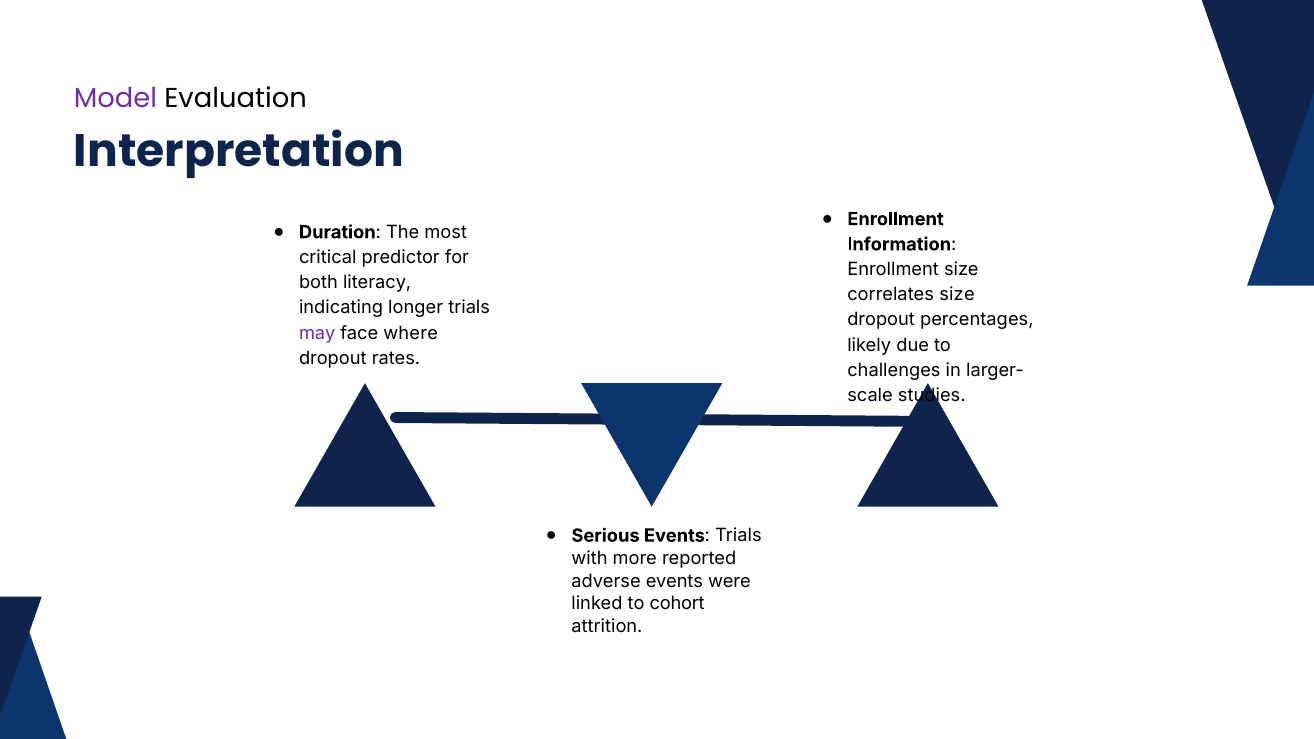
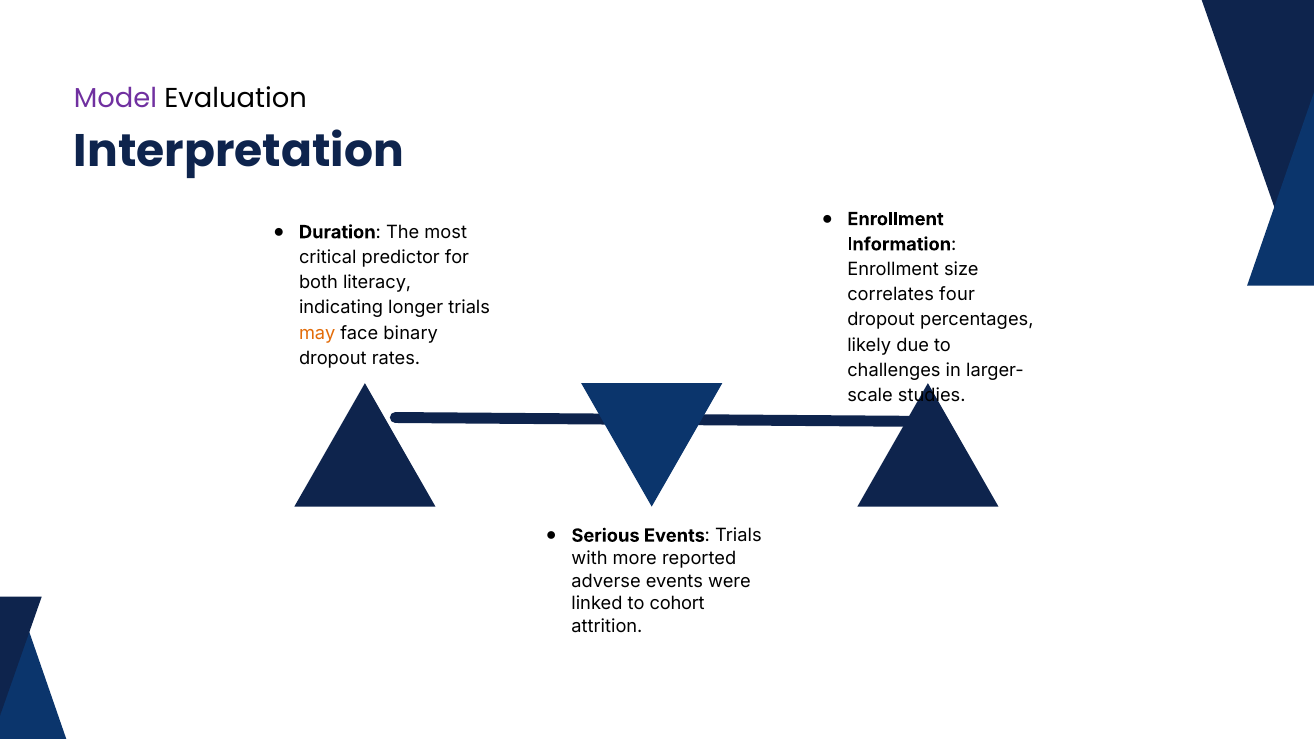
correlates size: size -> four
may colour: purple -> orange
where: where -> binary
